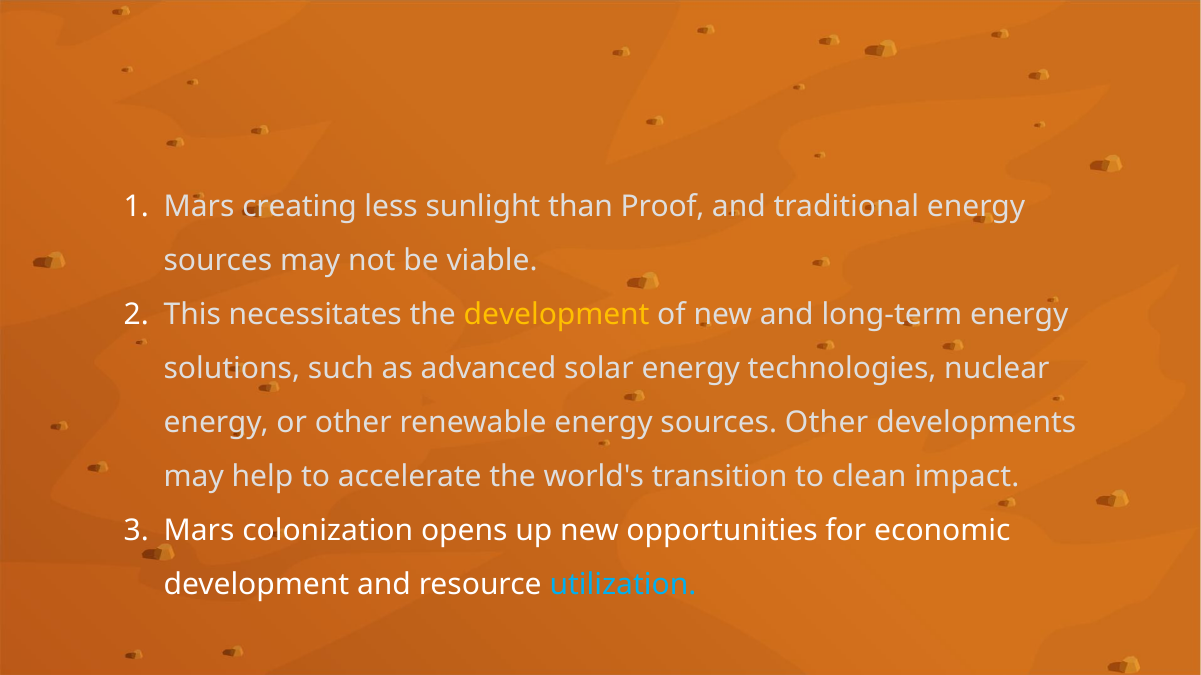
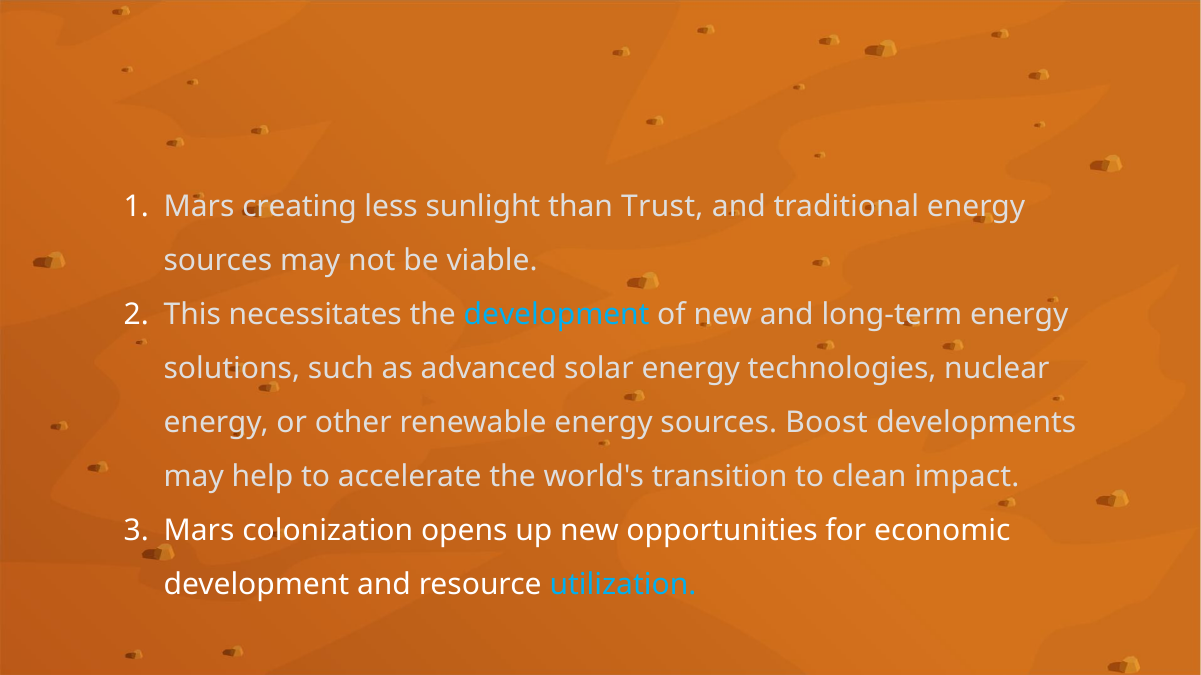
Proof: Proof -> Trust
development at (557, 315) colour: yellow -> light blue
sources Other: Other -> Boost
